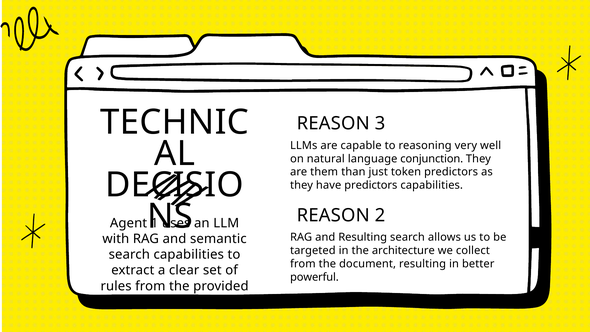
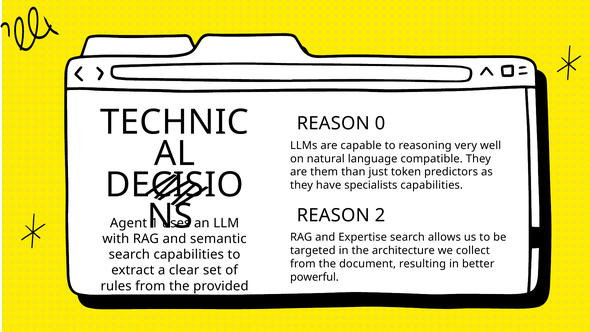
3: 3 -> 0
conjunction: conjunction -> compatible
have predictors: predictors -> specialists
and Resulting: Resulting -> Expertise
